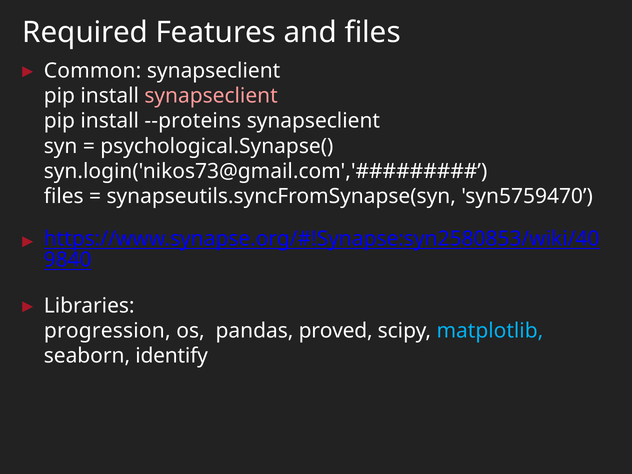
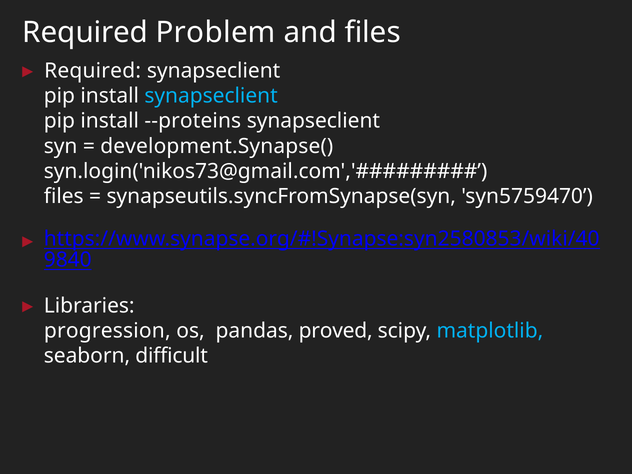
Features: Features -> Problem
Common at (93, 71): Common -> Required
synapseclient at (211, 96) colour: pink -> light blue
psychological.Synapse(: psychological.Synapse( -> development.Synapse(
identify: identify -> difficult
